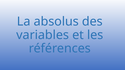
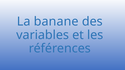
absolus: absolus -> banane
